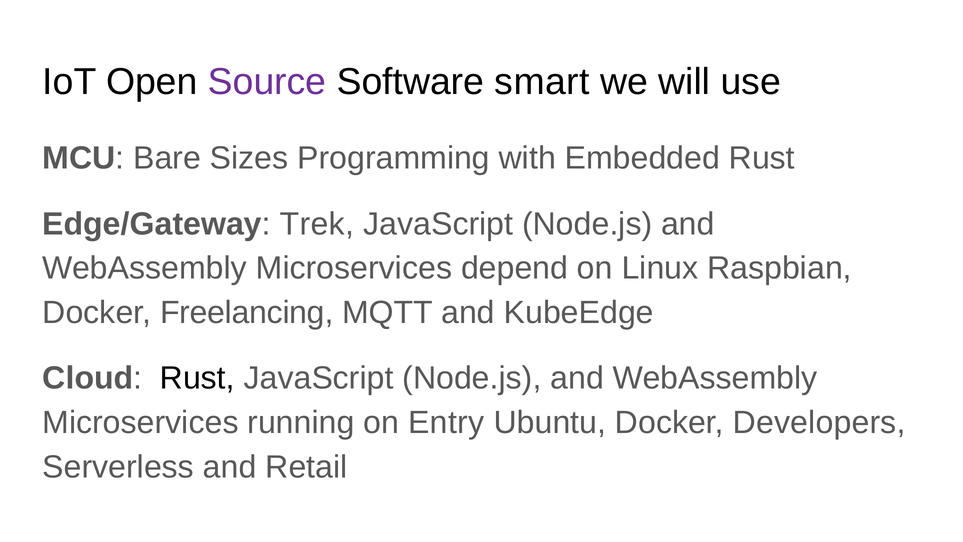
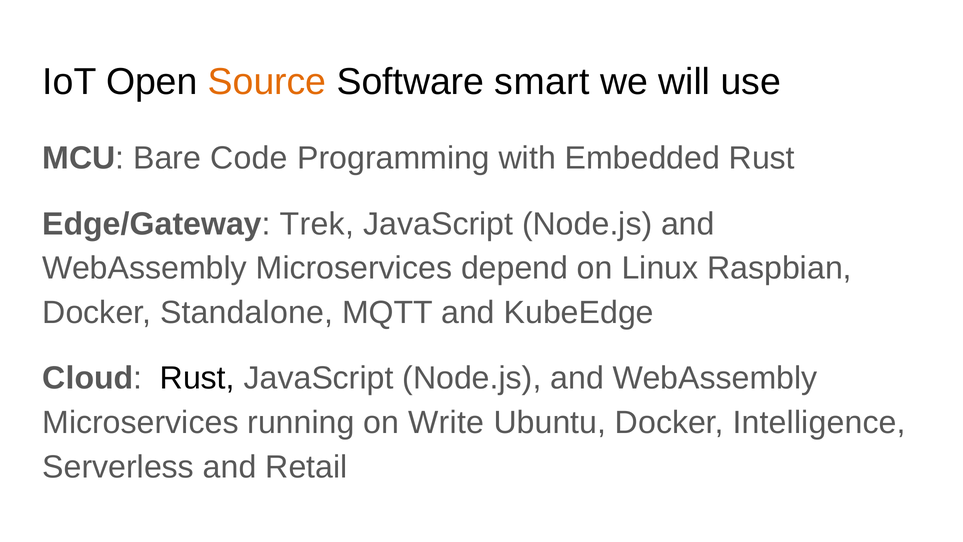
Source colour: purple -> orange
Sizes: Sizes -> Code
Freelancing: Freelancing -> Standalone
Entry: Entry -> Write
Developers: Developers -> Intelligence
